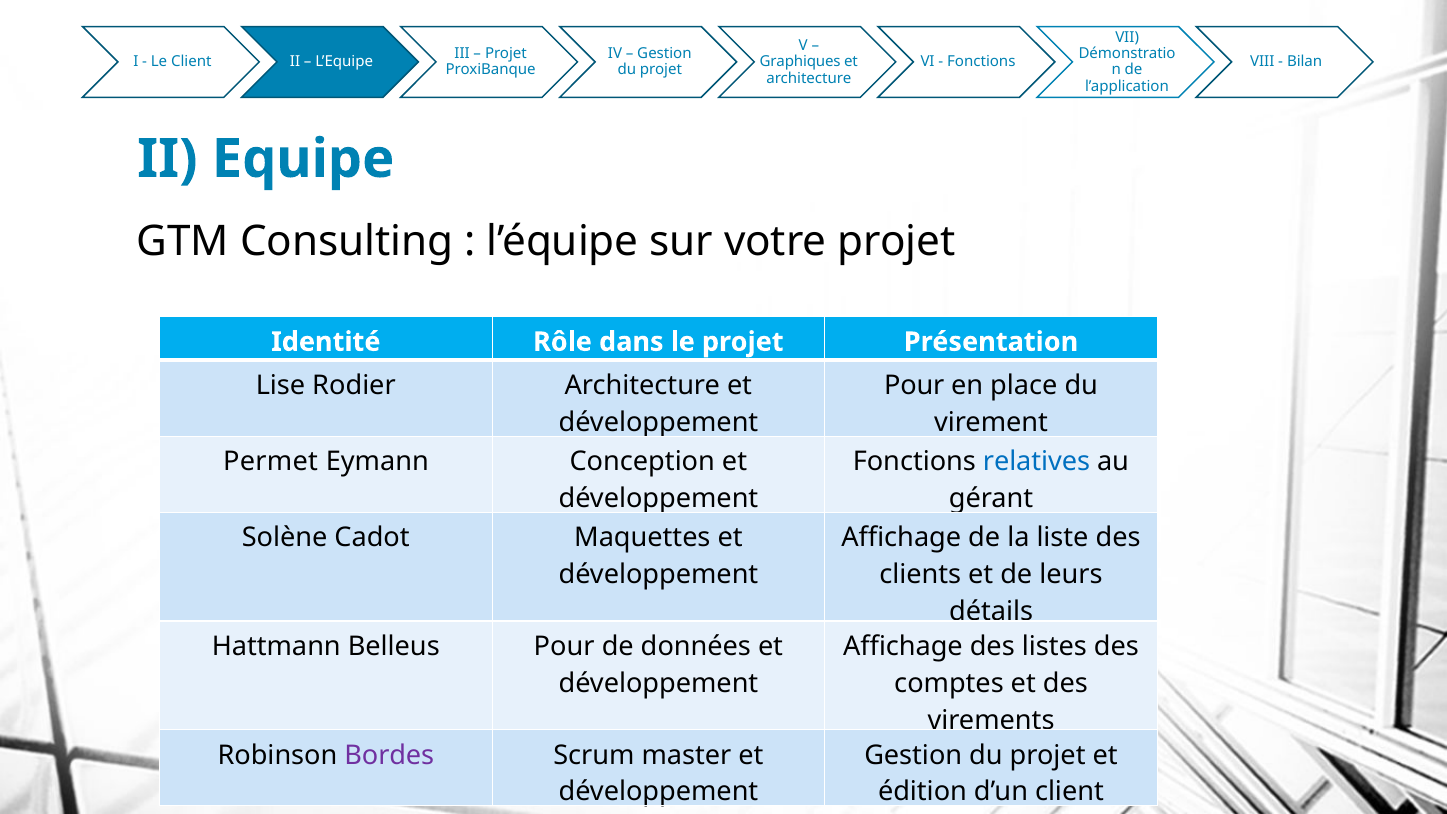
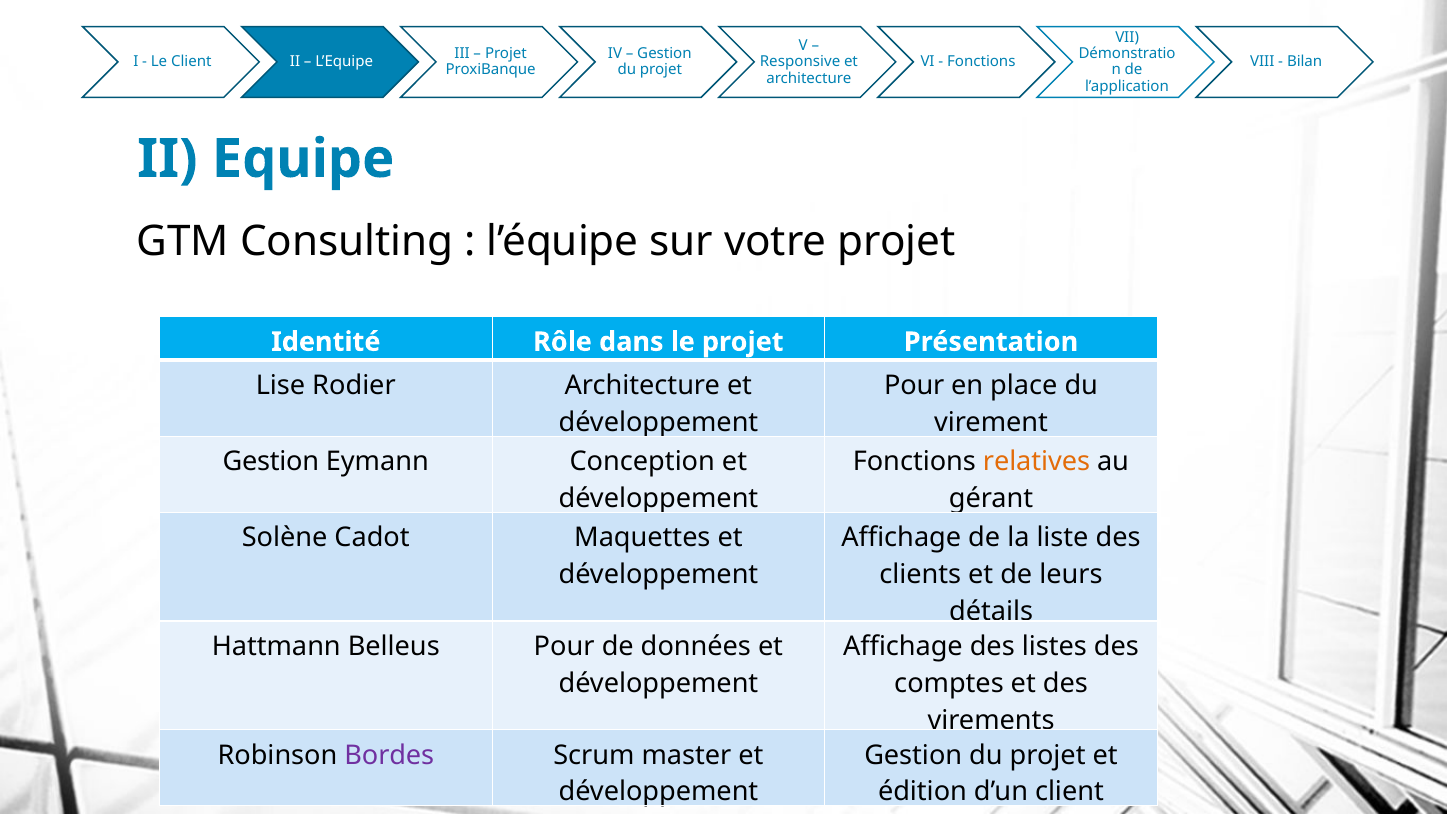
Graphiques: Graphiques -> Responsive
Permet at (271, 462): Permet -> Gestion
relatives colour: blue -> orange
